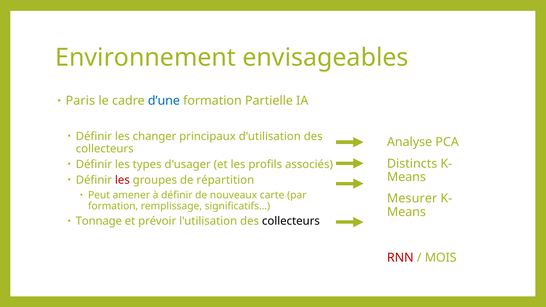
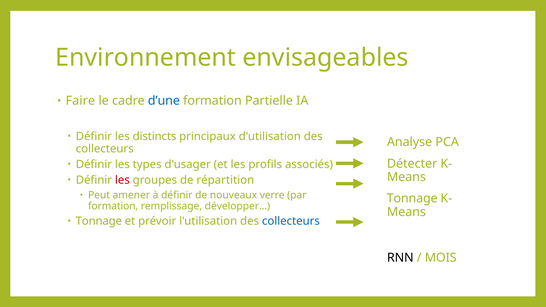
Paris: Paris -> Faire
changer: changer -> distincts
Distincts: Distincts -> Détecter
carte: carte -> verre
Mesurer at (412, 199): Mesurer -> Tonnage
significatifs…: significatifs… -> développer…
collecteurs at (291, 221) colour: black -> blue
RNN colour: red -> black
